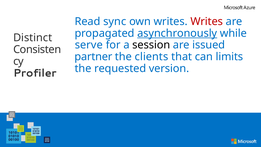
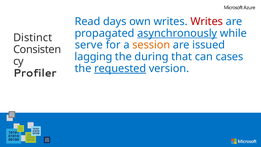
sync: sync -> days
session colour: black -> orange
partner: partner -> lagging
clients: clients -> during
limits: limits -> cases
requested underline: none -> present
